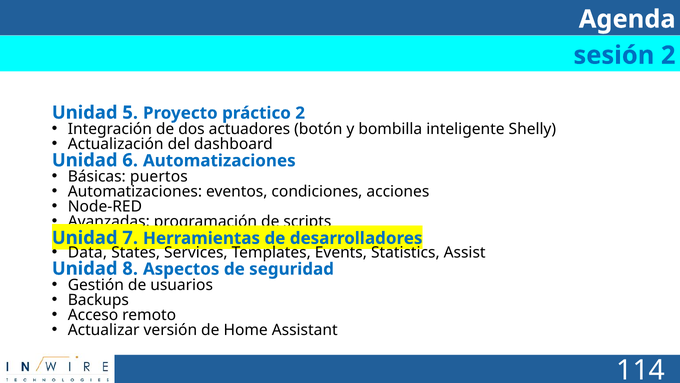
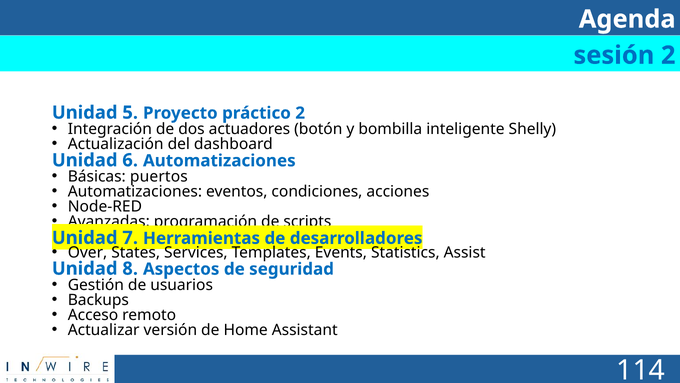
Data: Data -> Over
